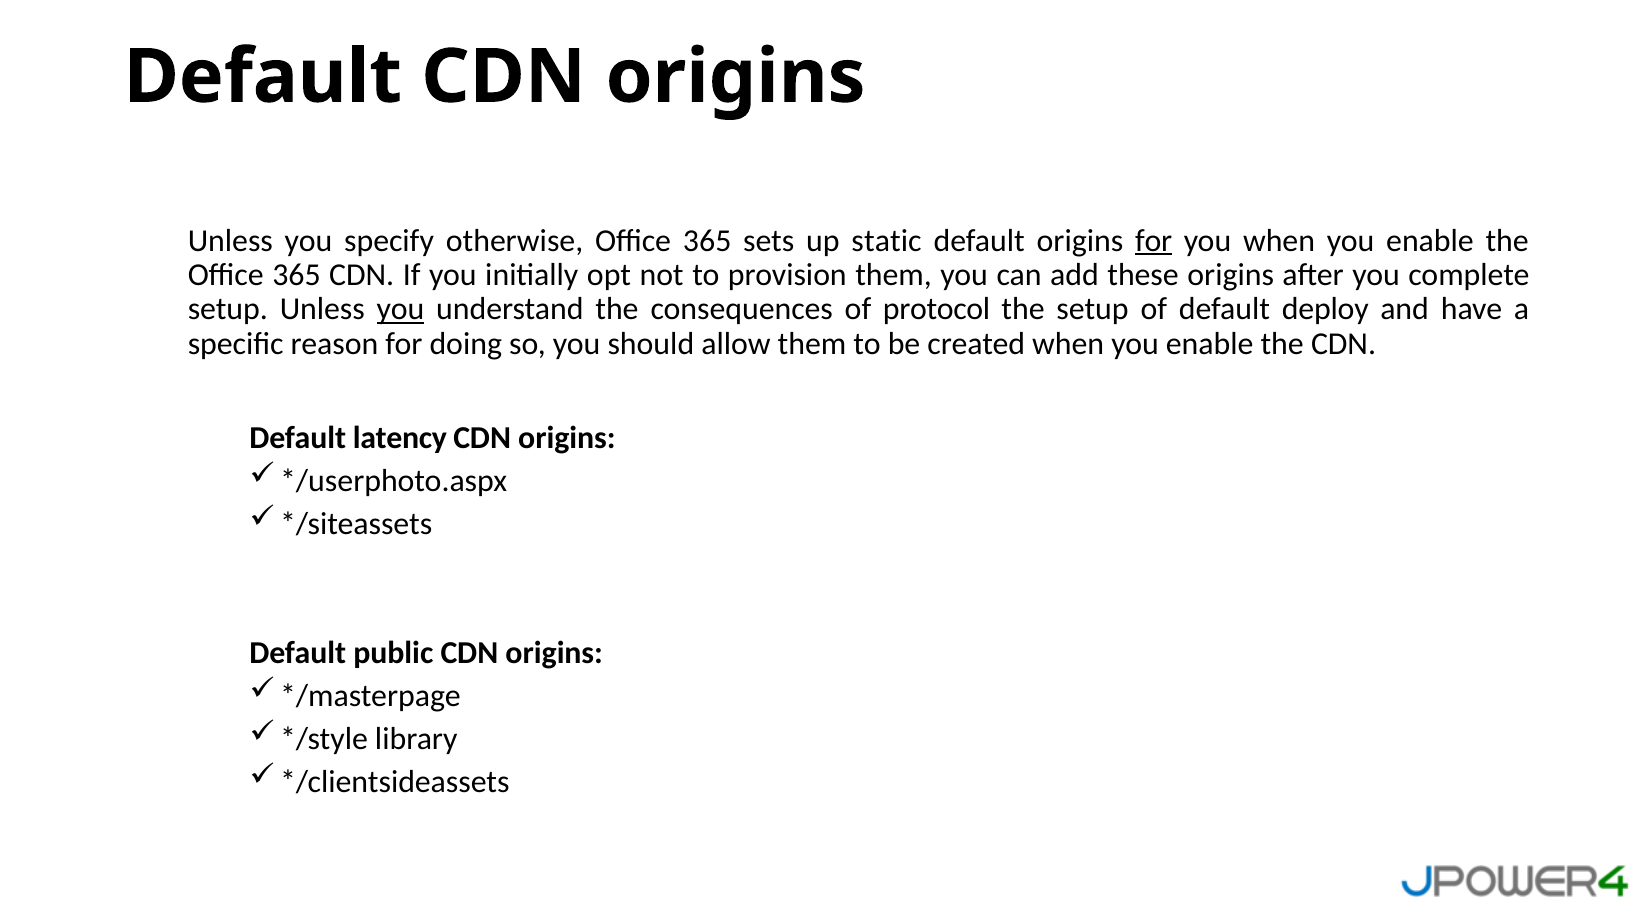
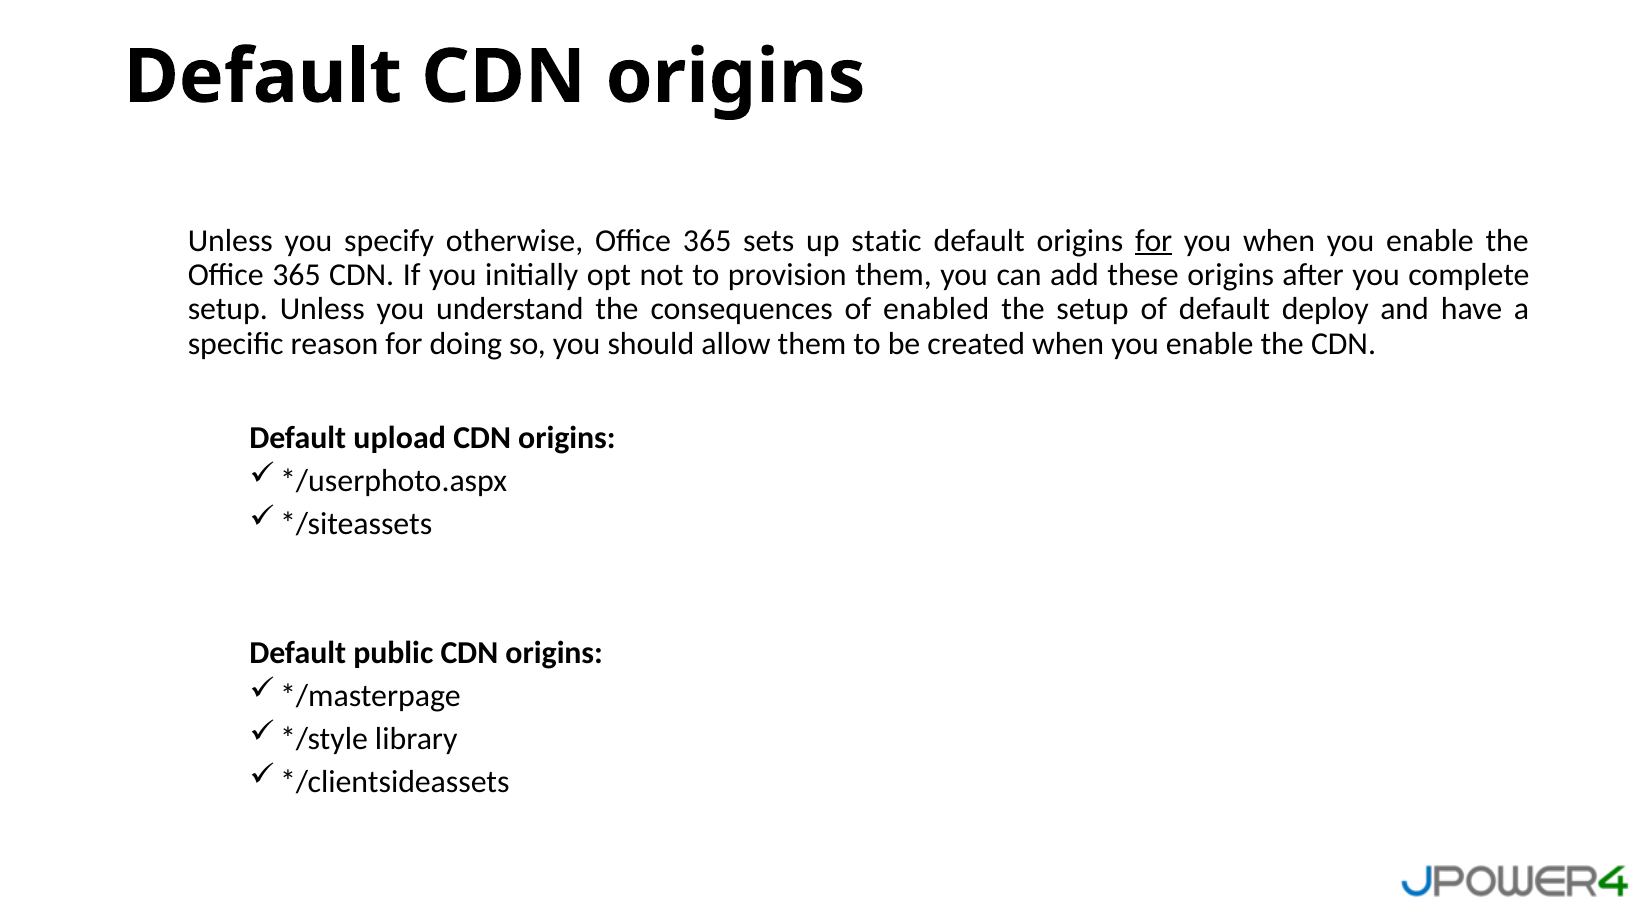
you at (401, 309) underline: present -> none
protocol: protocol -> enabled
latency: latency -> upload
